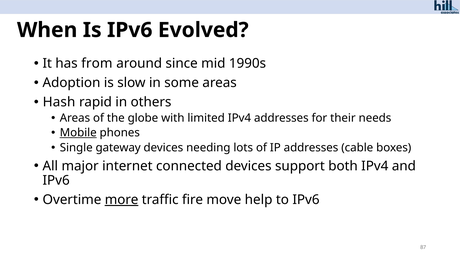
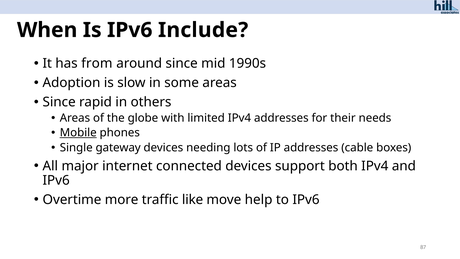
Evolved: Evolved -> Include
Hash at (59, 102): Hash -> Since
more underline: present -> none
fire: fire -> like
